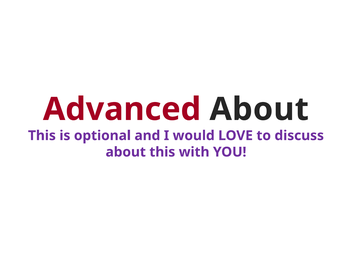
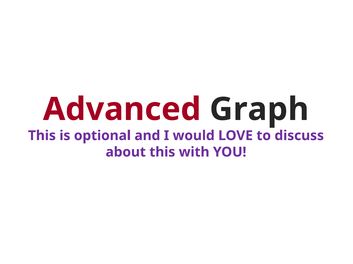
Advanced About: About -> Graph
